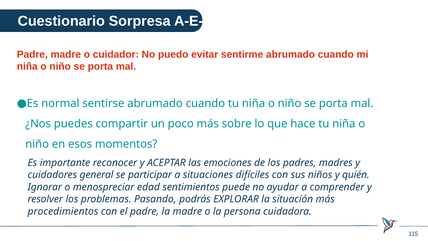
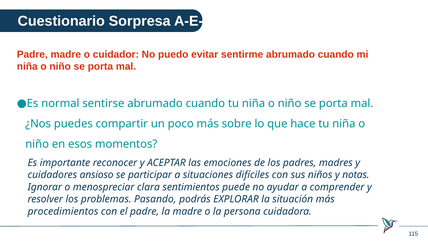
general: general -> ansioso
quién: quién -> notas
edad: edad -> clara
